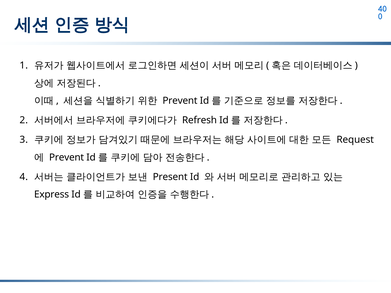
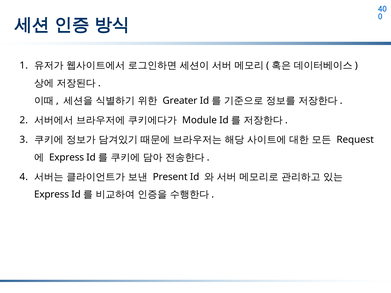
Prevent at (180, 101): Prevent -> Greater
Refresh: Refresh -> Module
Prevent at (67, 157): Prevent -> Express
